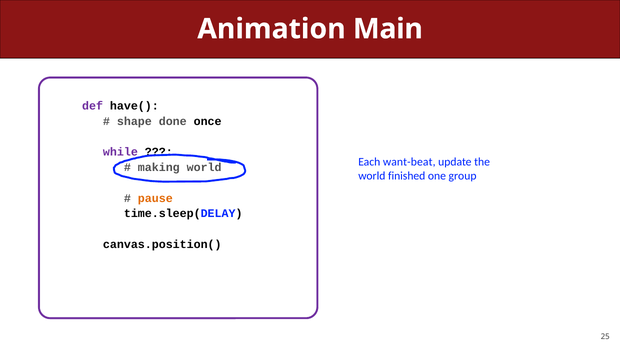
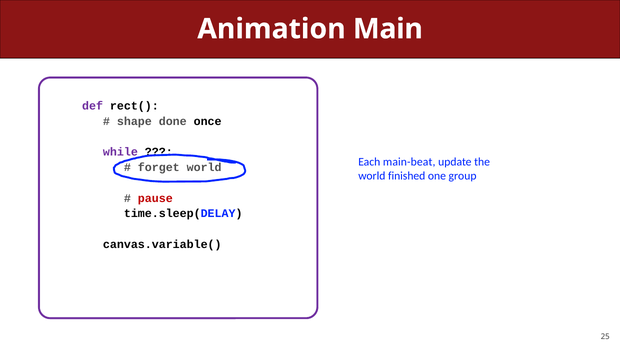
have(: have( -> rect(
want-beat: want-beat -> main-beat
making: making -> forget
pause colour: orange -> red
canvas.position(: canvas.position( -> canvas.variable(
